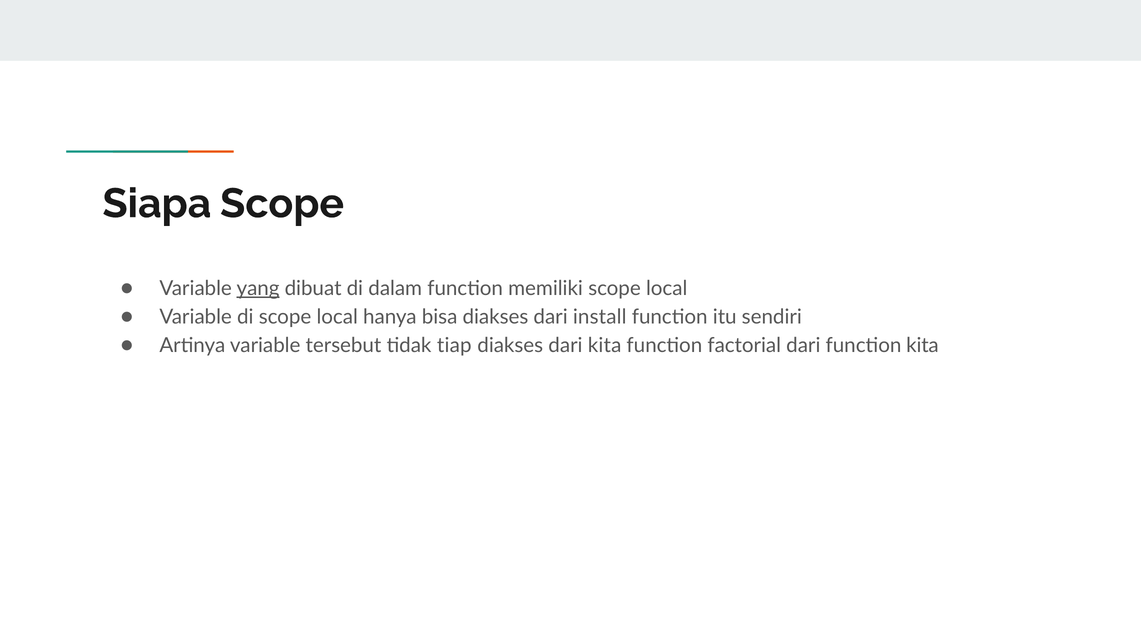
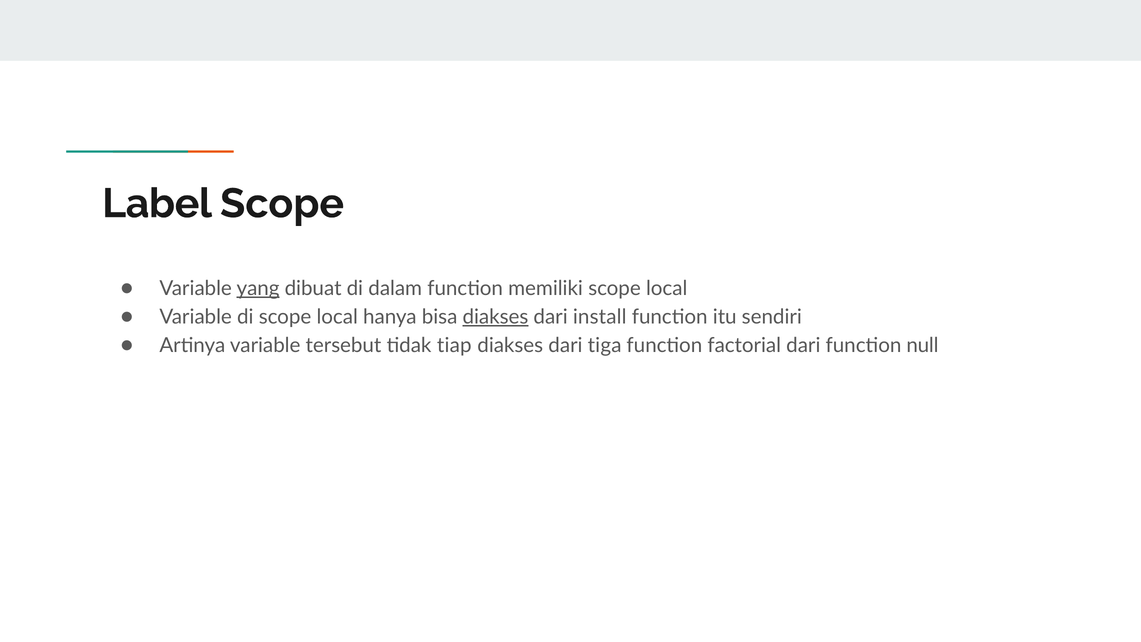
Siapa: Siapa -> Label
diakses at (495, 317) underline: none -> present
dari kita: kita -> tiga
function kita: kita -> null
